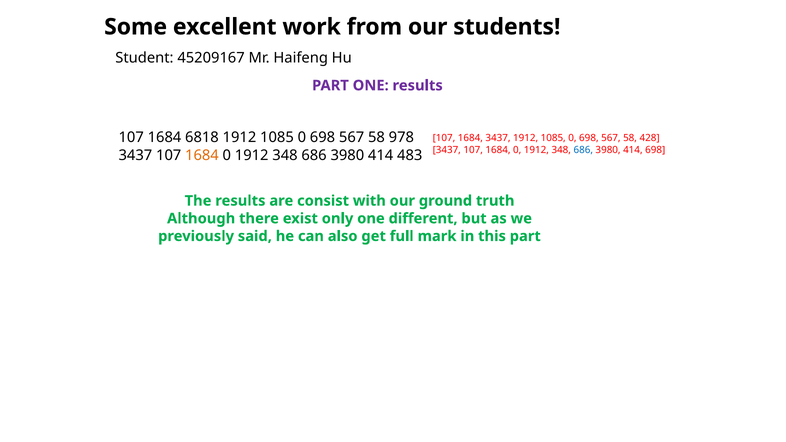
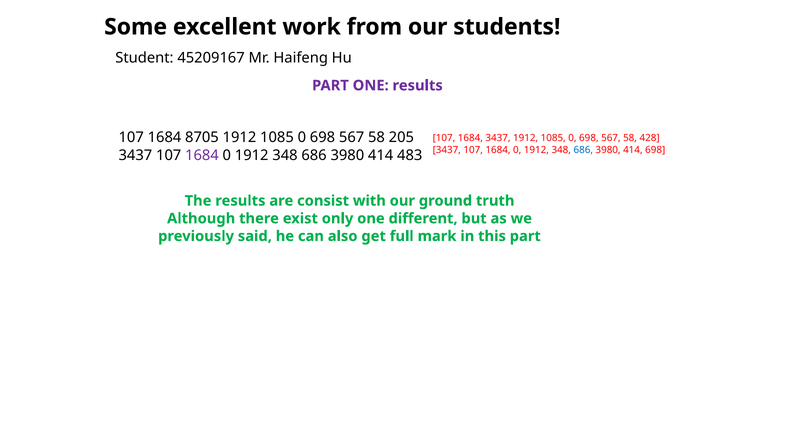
6818: 6818 -> 8705
978: 978 -> 205
1684 at (202, 155) colour: orange -> purple
